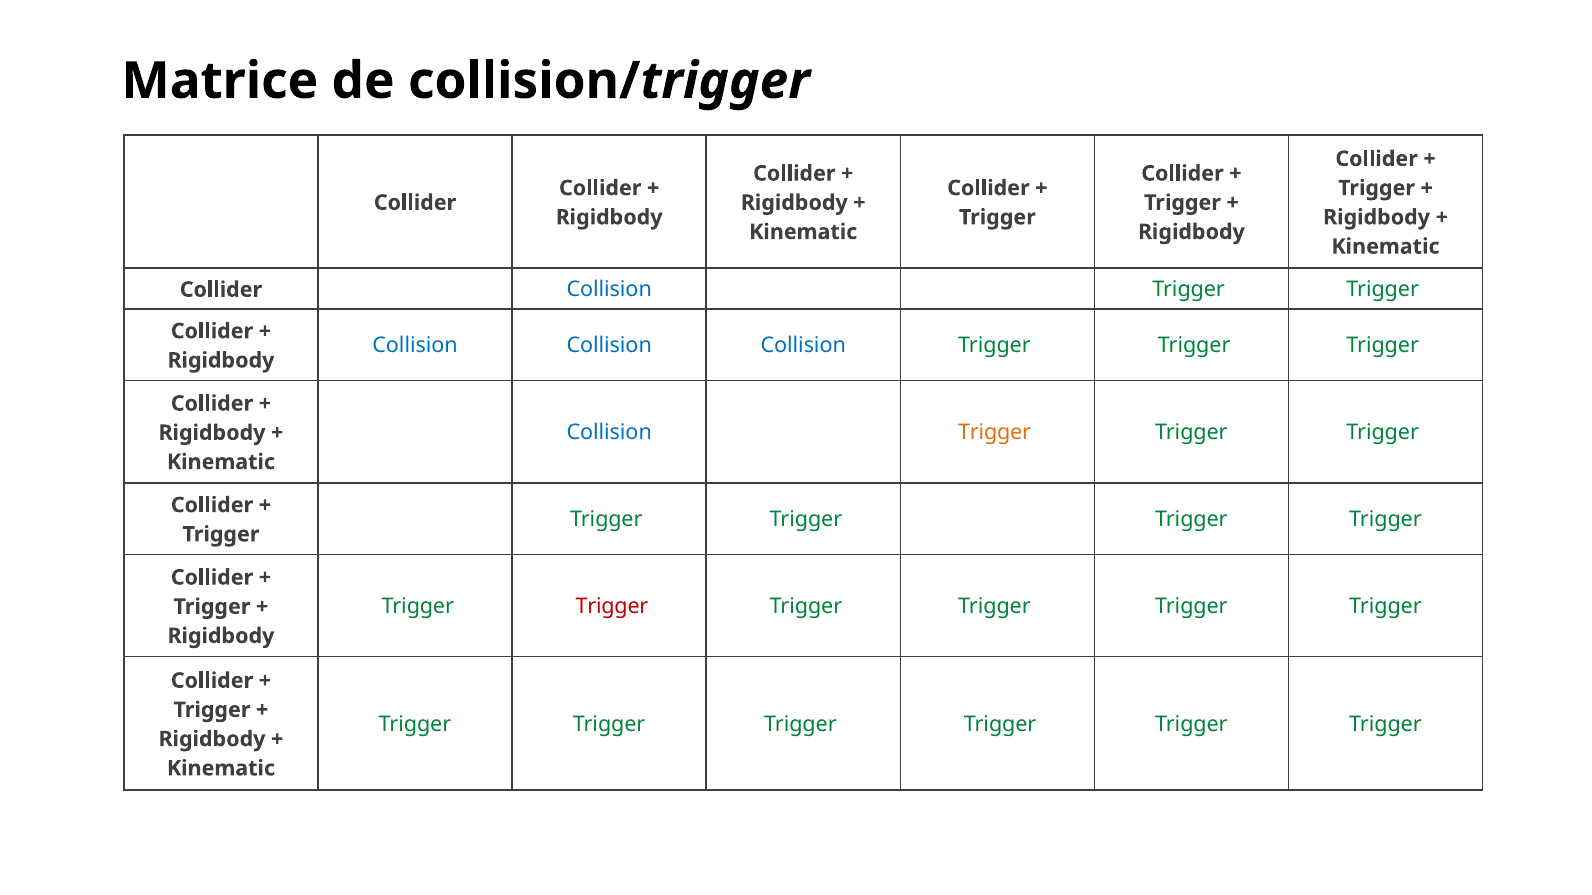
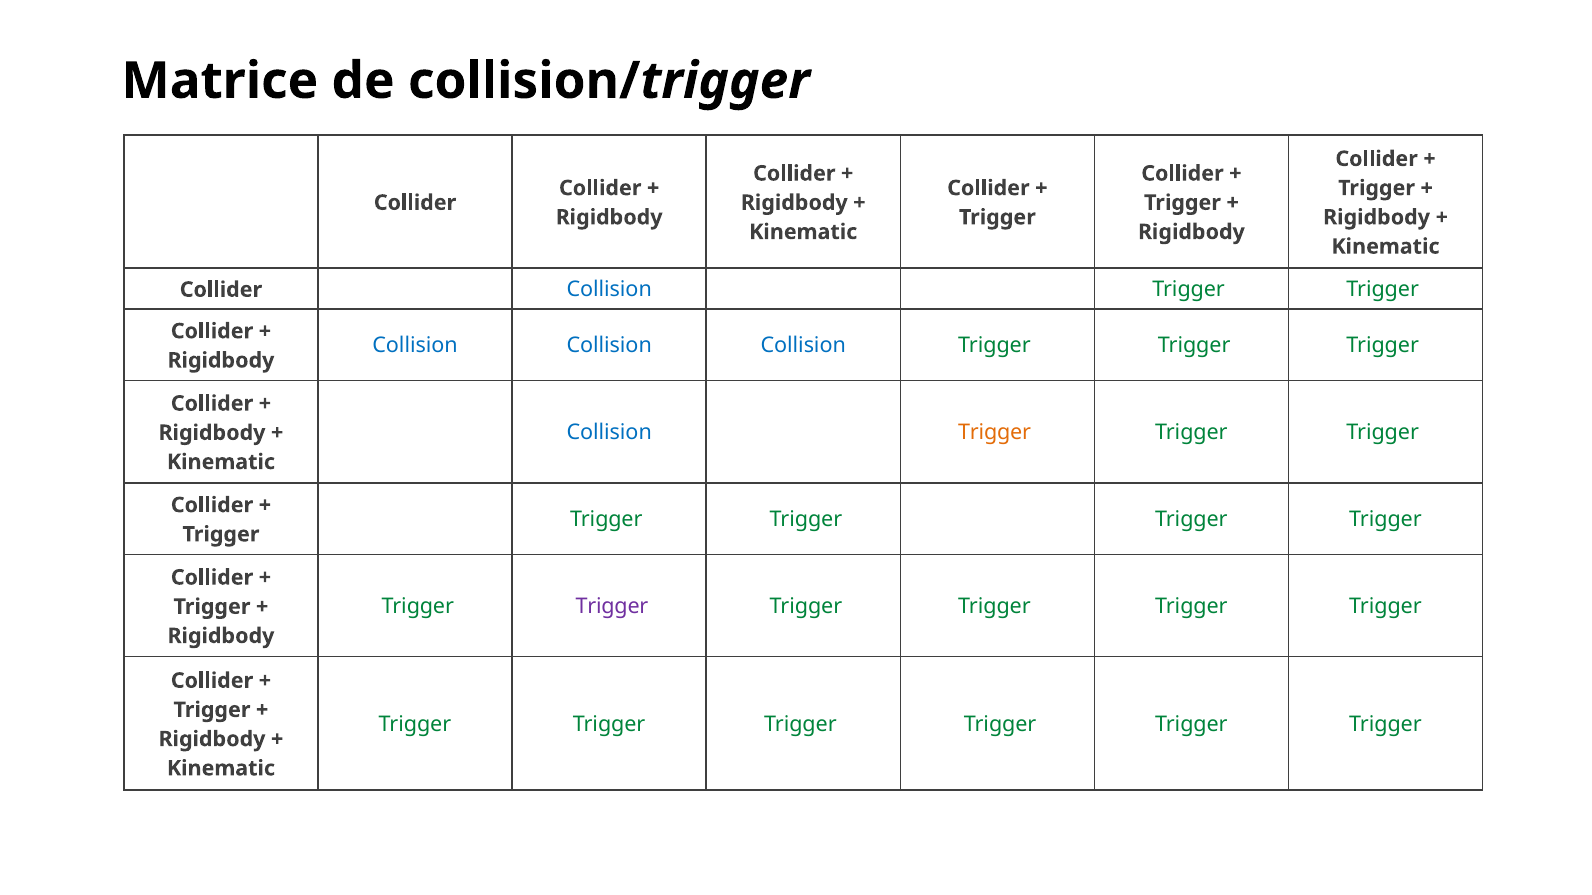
Trigger at (612, 607) colour: red -> purple
